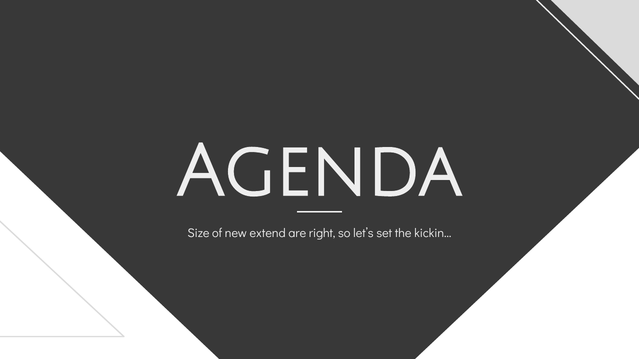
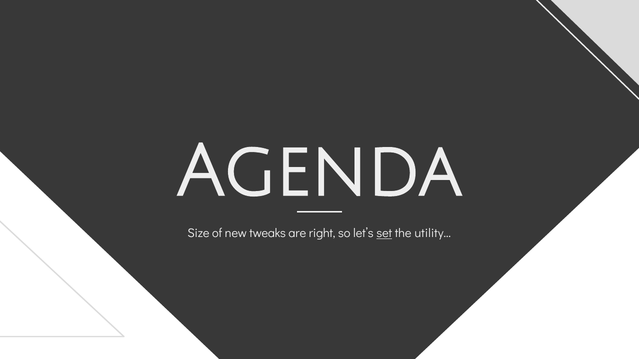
extend: extend -> tweaks
set underline: none -> present
kickin…: kickin… -> utility…
